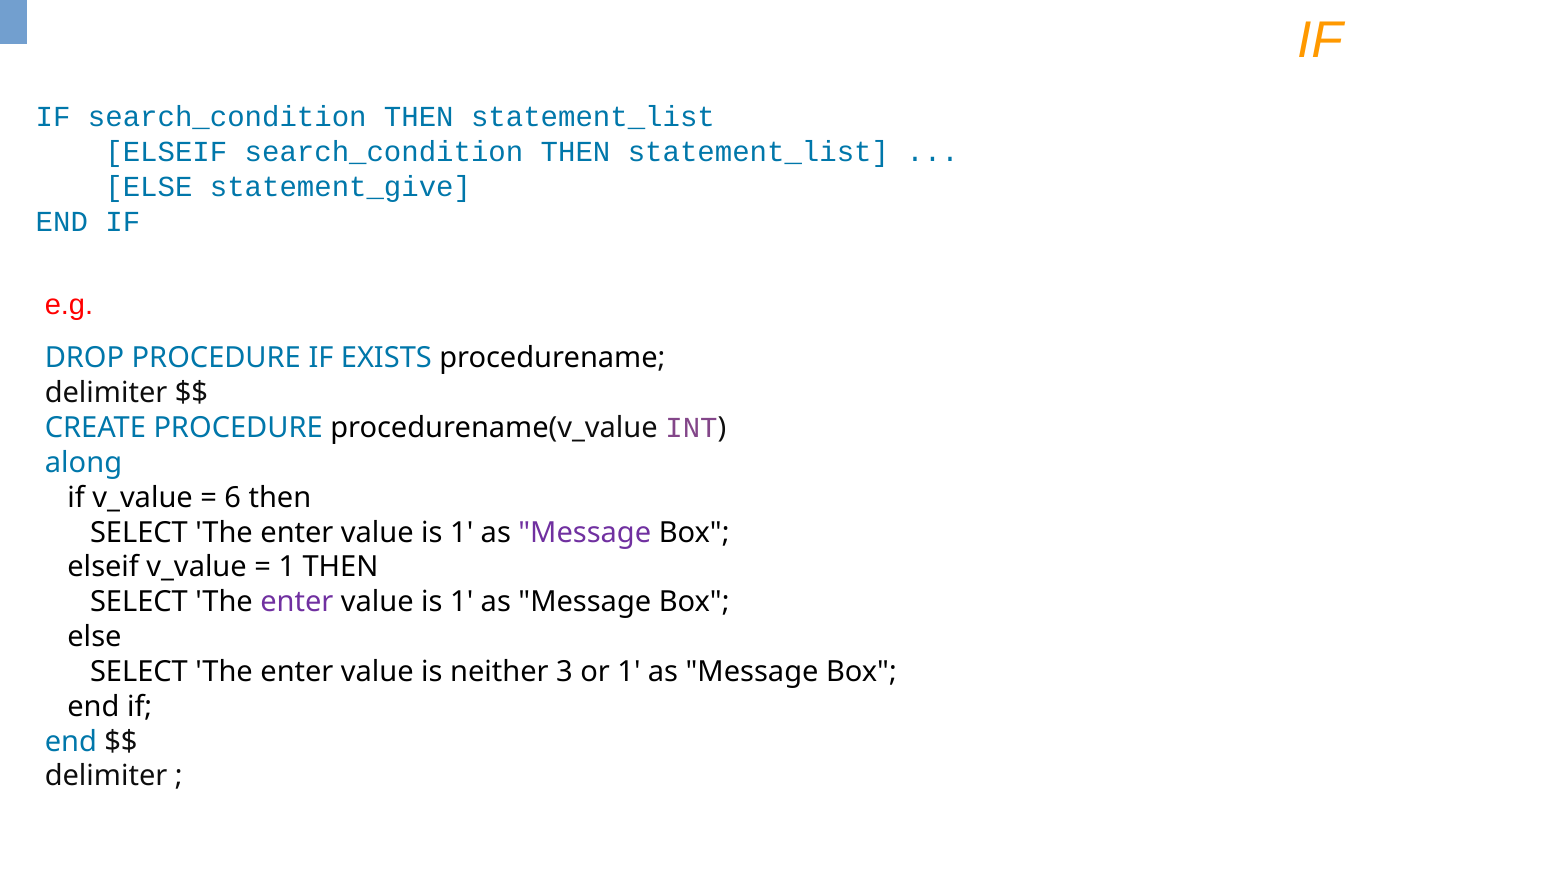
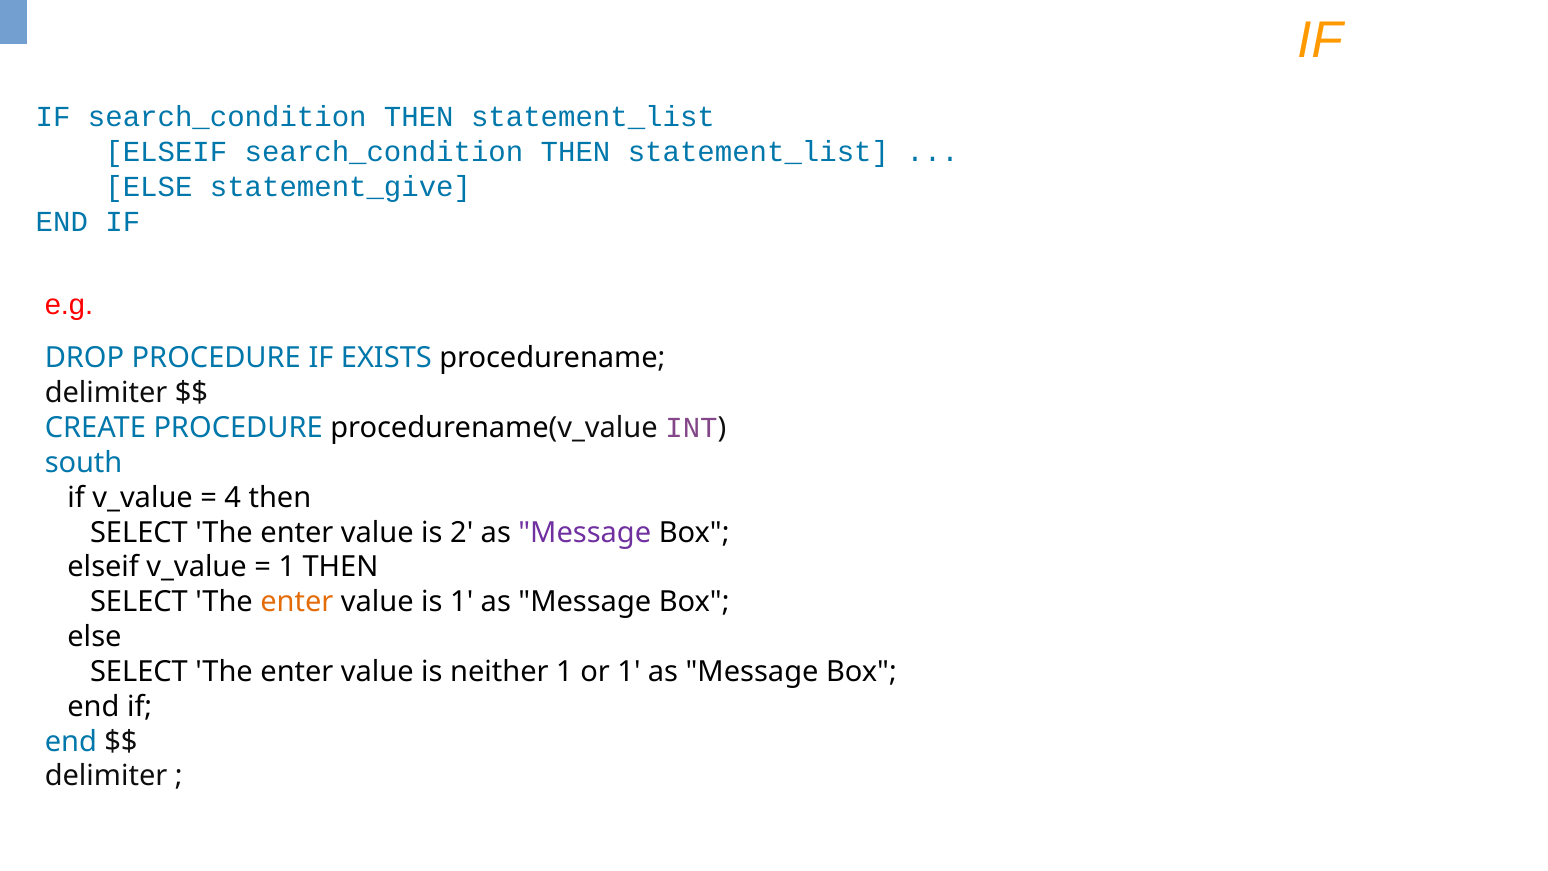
along: along -> south
6: 6 -> 4
1 at (462, 532): 1 -> 2
enter at (297, 602) colour: purple -> orange
neither 3: 3 -> 1
